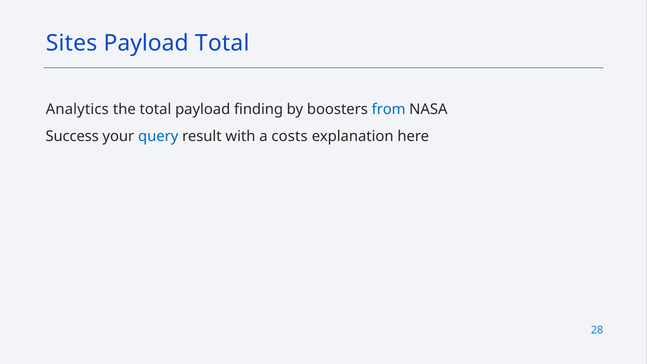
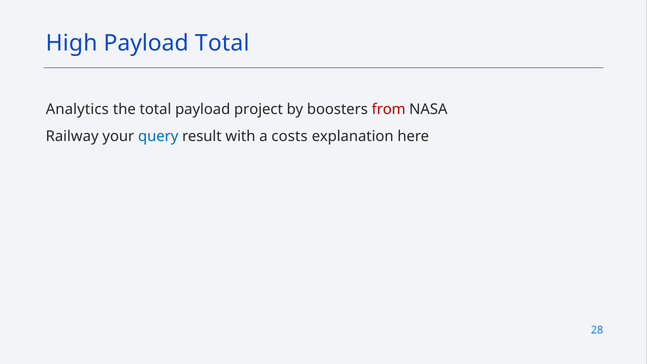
Sites: Sites -> High
finding: finding -> project
from colour: blue -> red
Success: Success -> Railway
